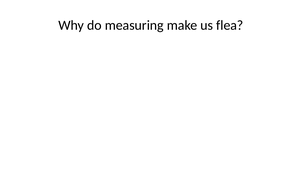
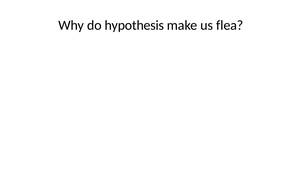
measuring: measuring -> hypothesis
